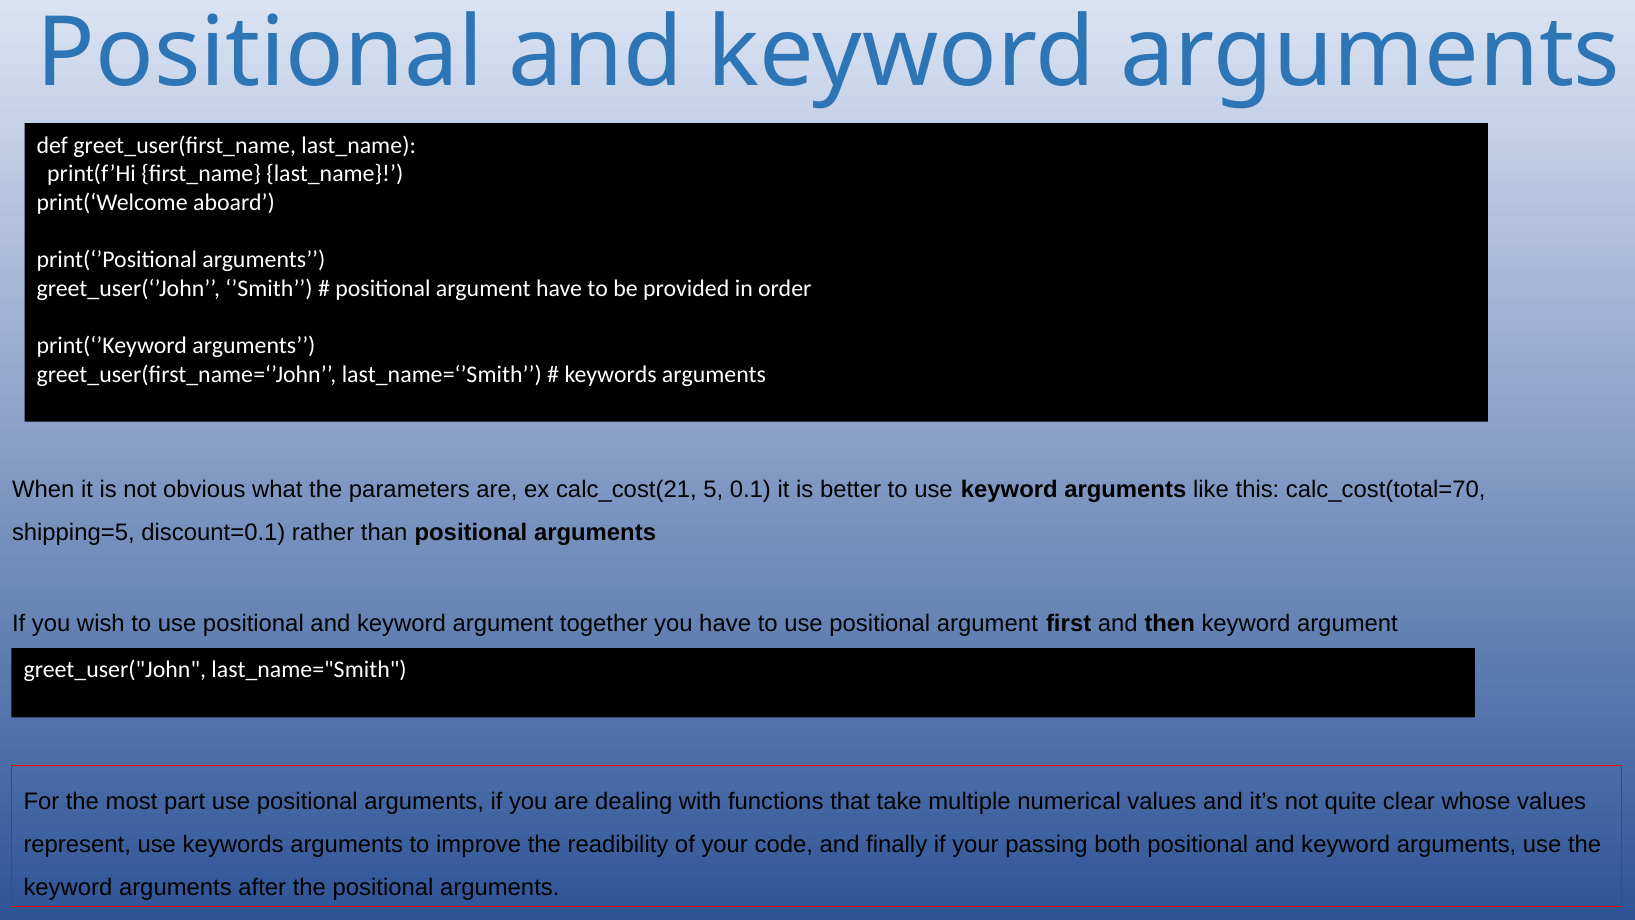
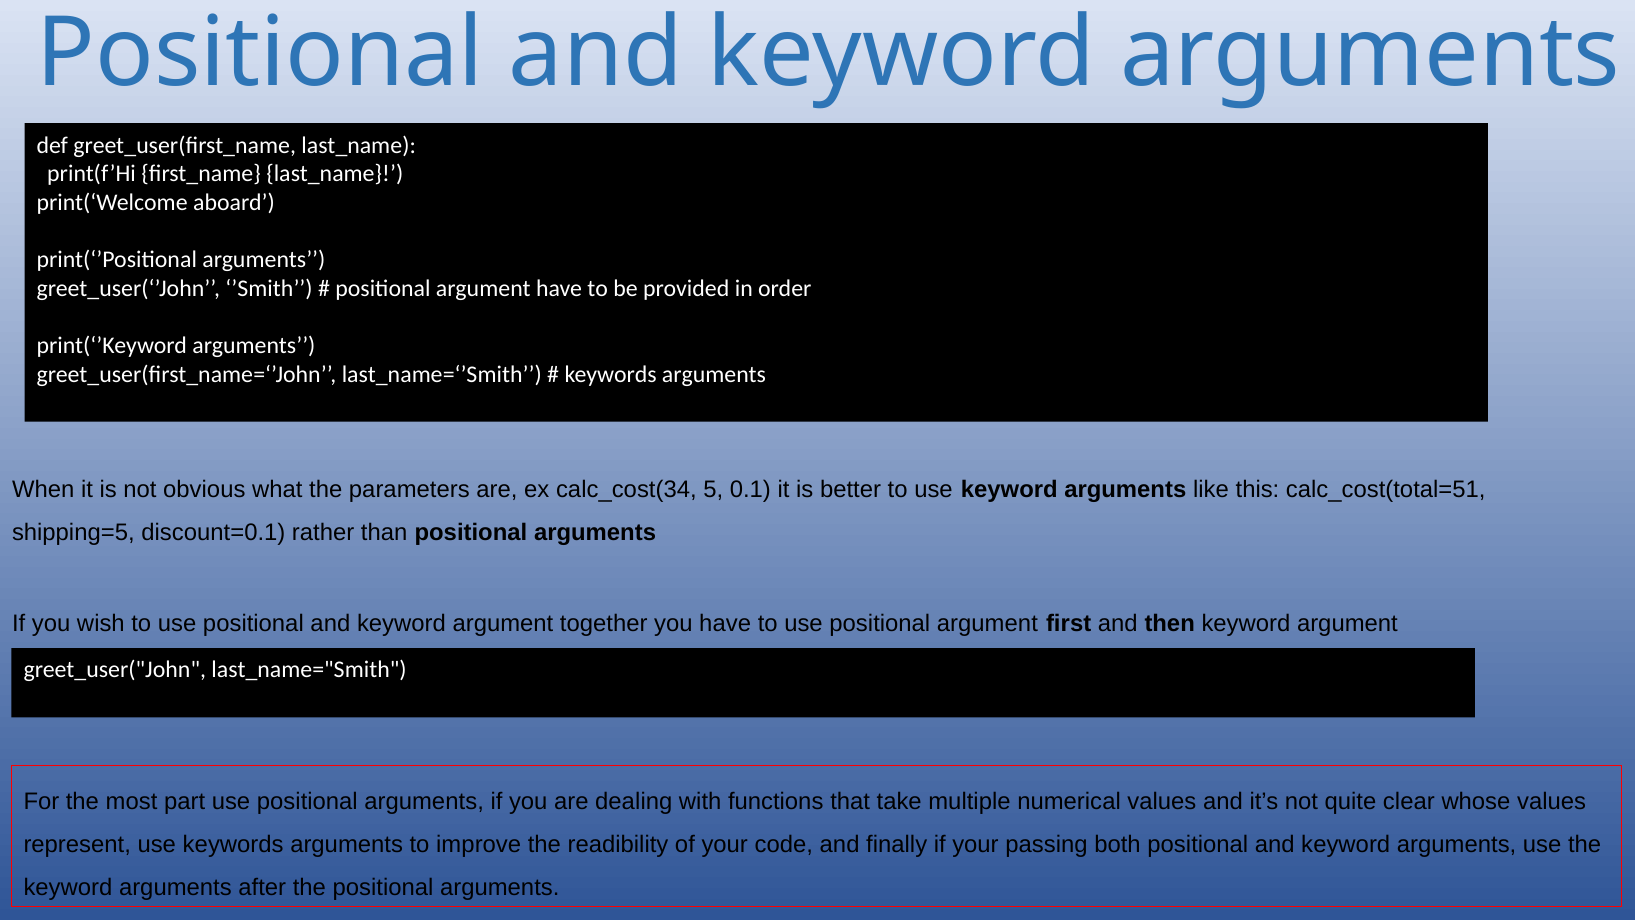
calc_cost(21: calc_cost(21 -> calc_cost(34
calc_cost(total=70: calc_cost(total=70 -> calc_cost(total=51
